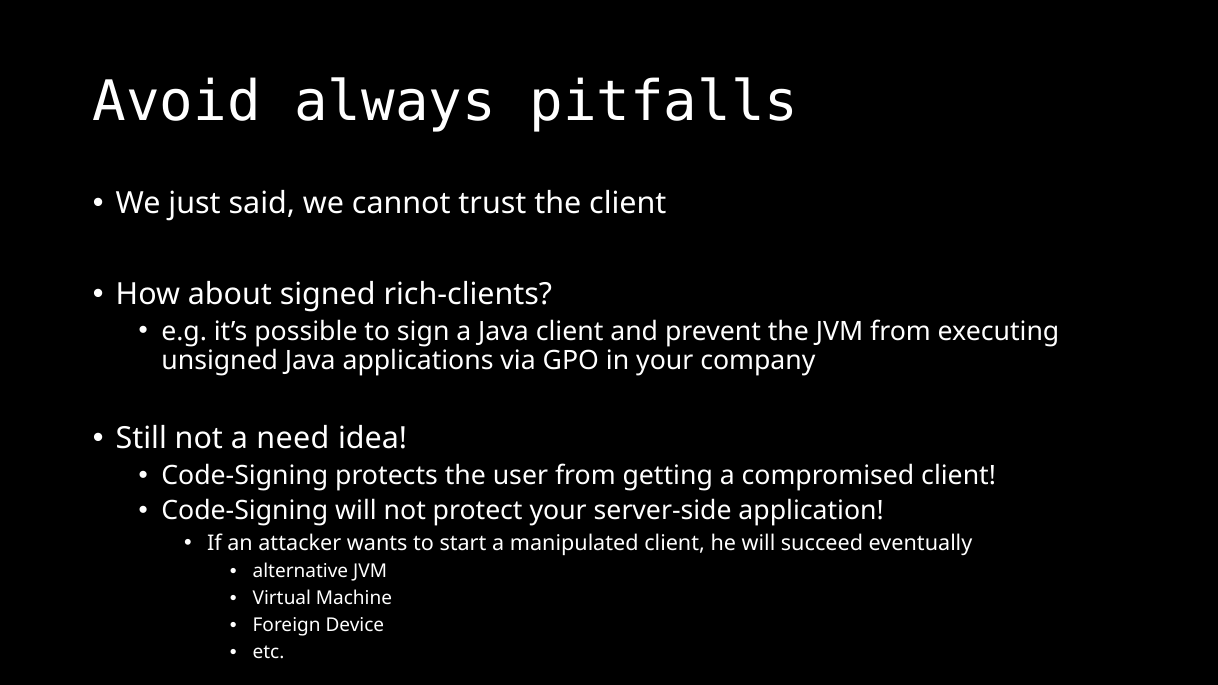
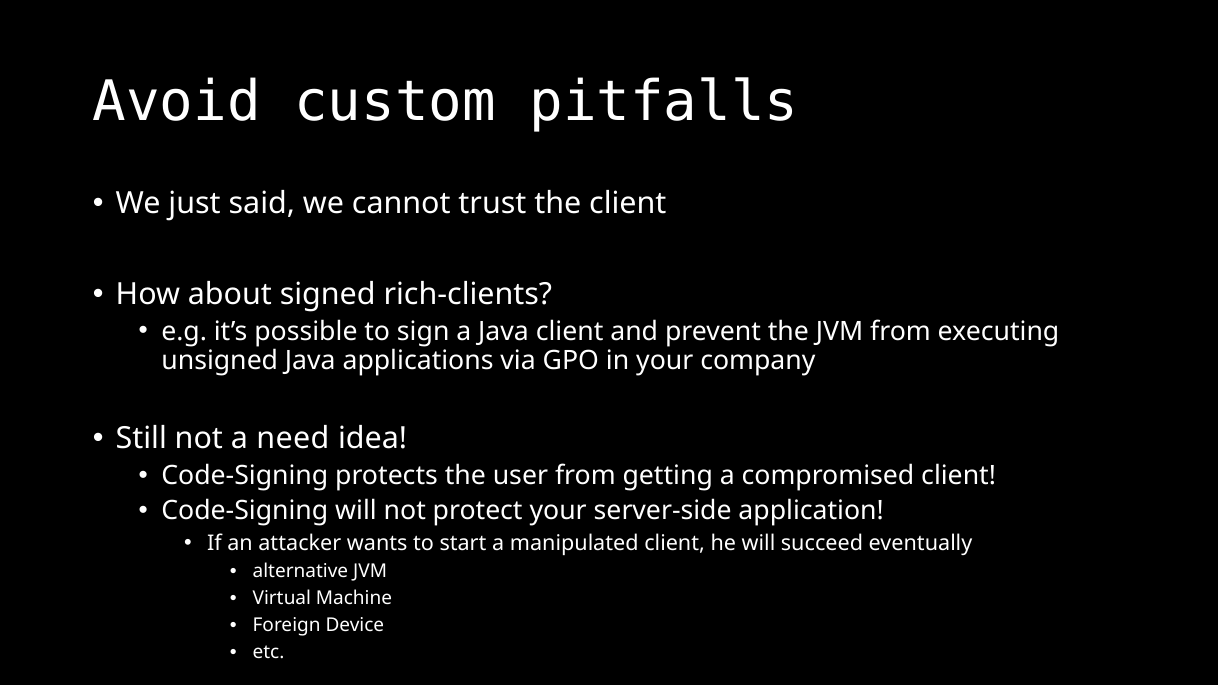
always: always -> custom
